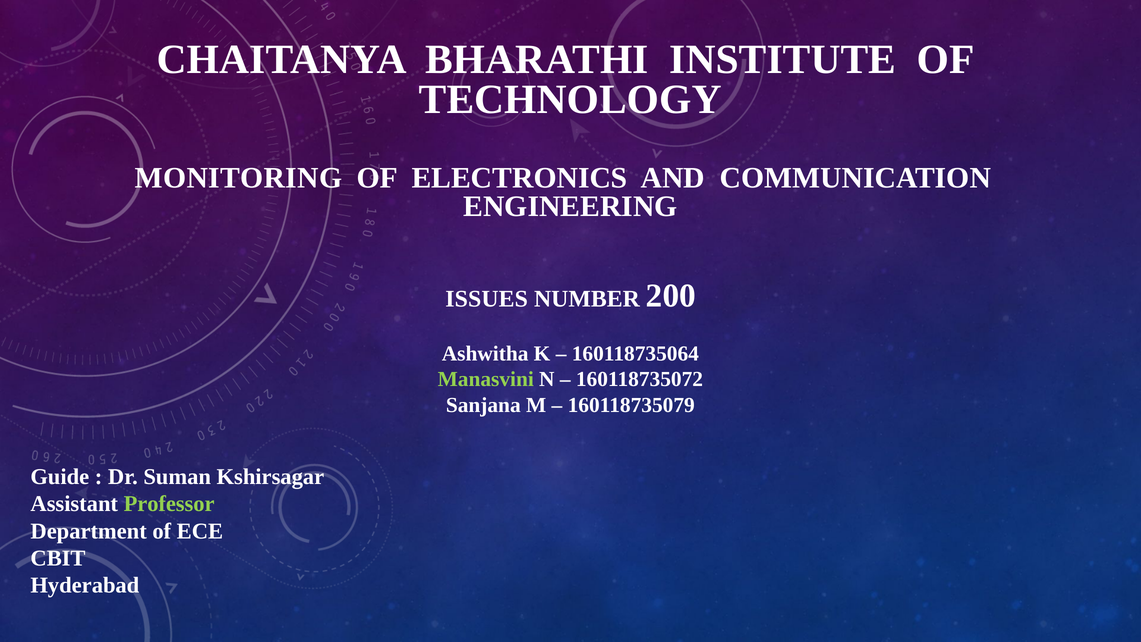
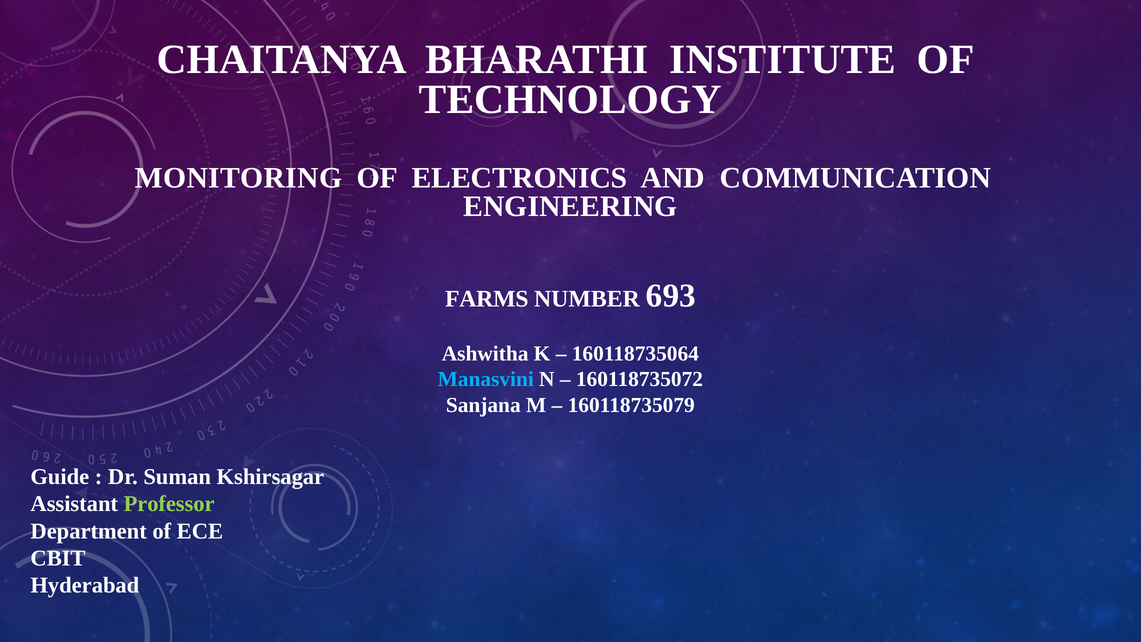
ISSUES: ISSUES -> FARMS
200: 200 -> 693
Manasvini colour: light green -> light blue
